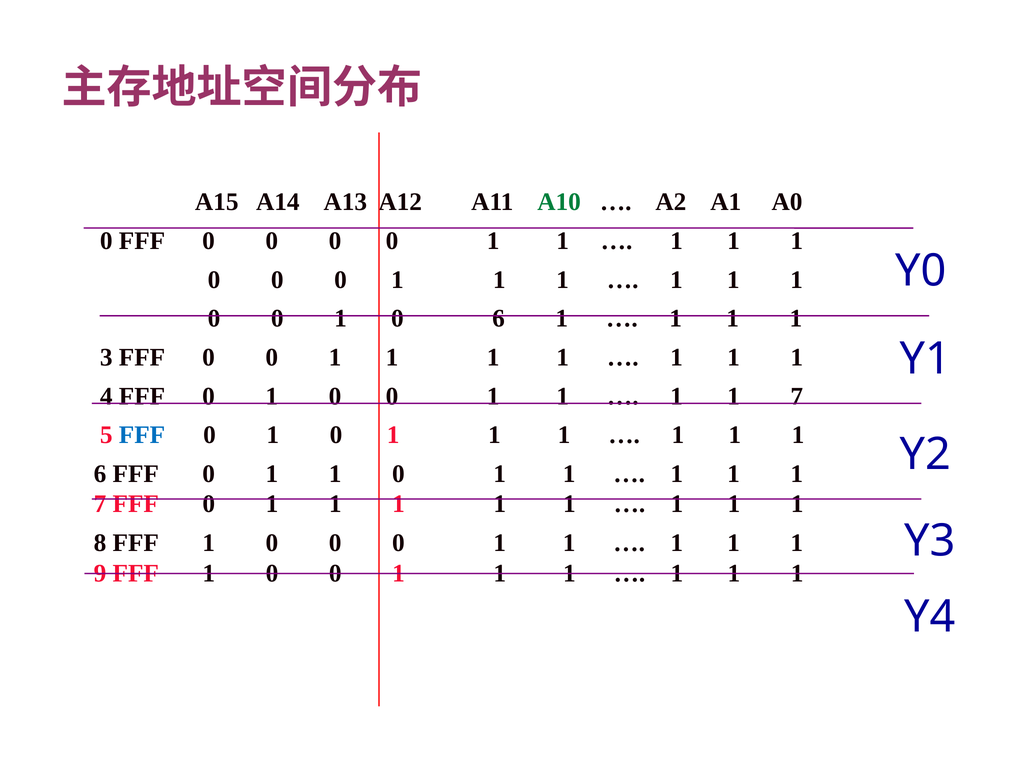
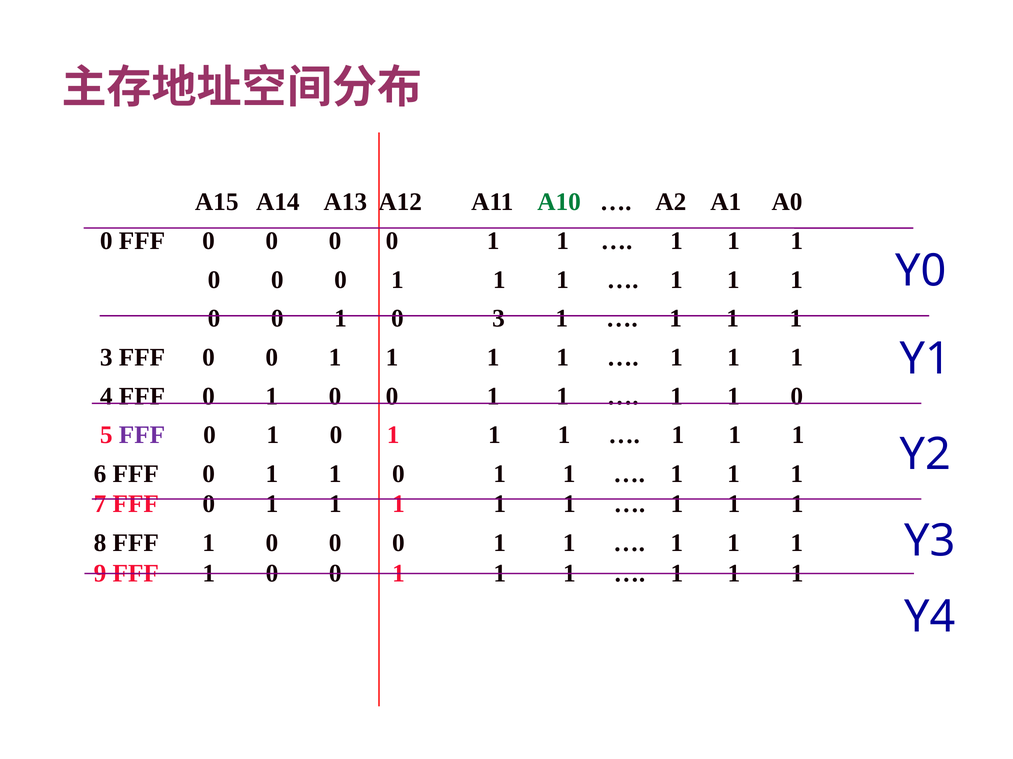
0 6: 6 -> 3
7 at (797, 397): 7 -> 0
FFF at (142, 435) colour: blue -> purple
